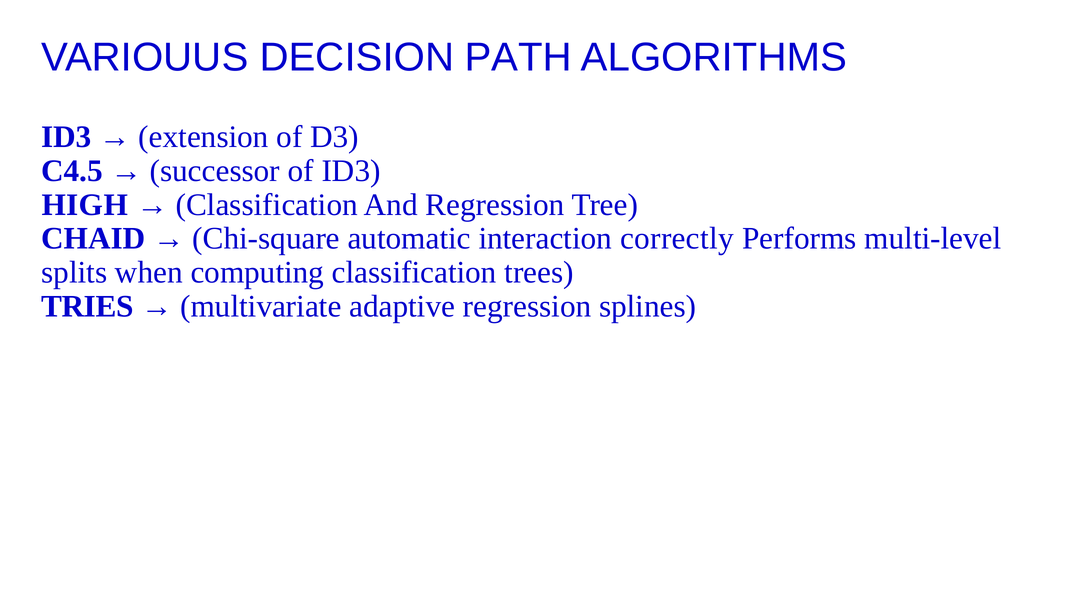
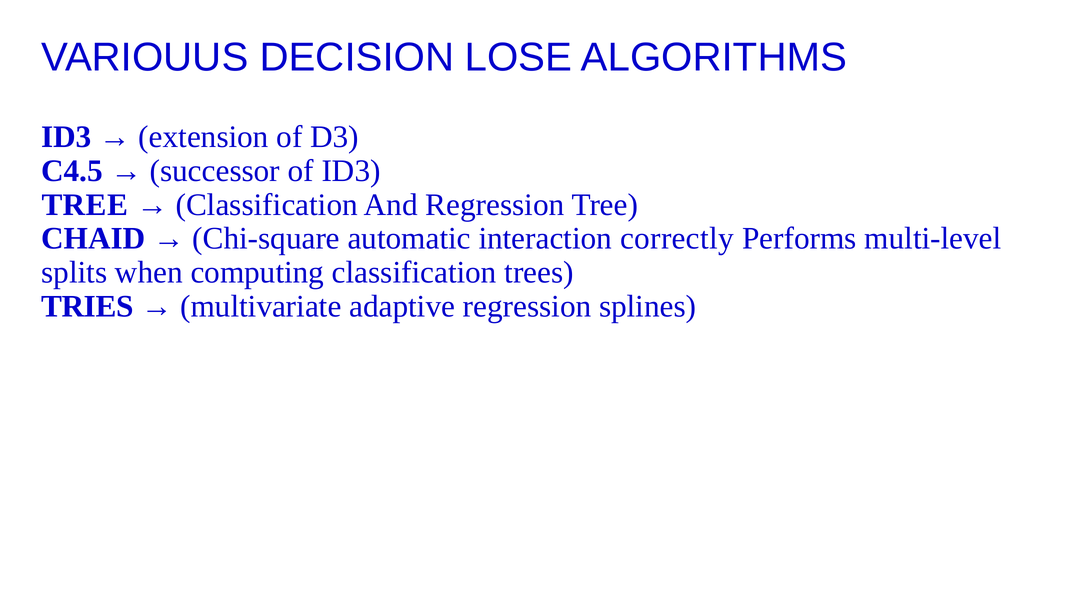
PATH: PATH -> LOSE
HIGH at (85, 205): HIGH -> TREE
